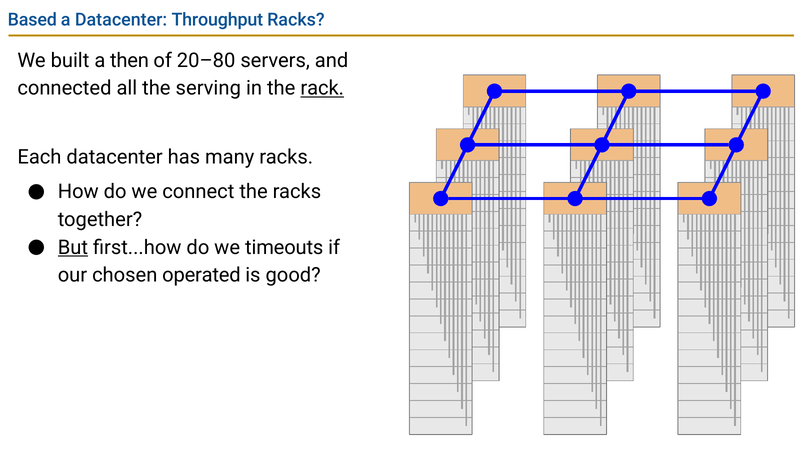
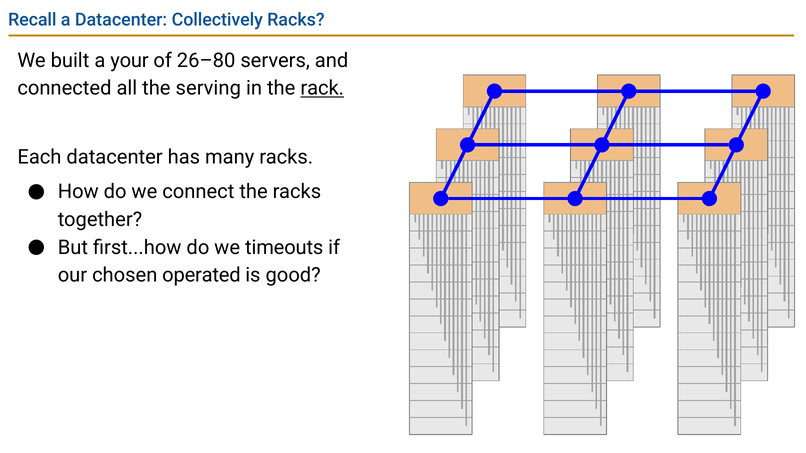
Based: Based -> Recall
Throughput: Throughput -> Collectively
then: then -> your
20–80: 20–80 -> 26–80
But underline: present -> none
